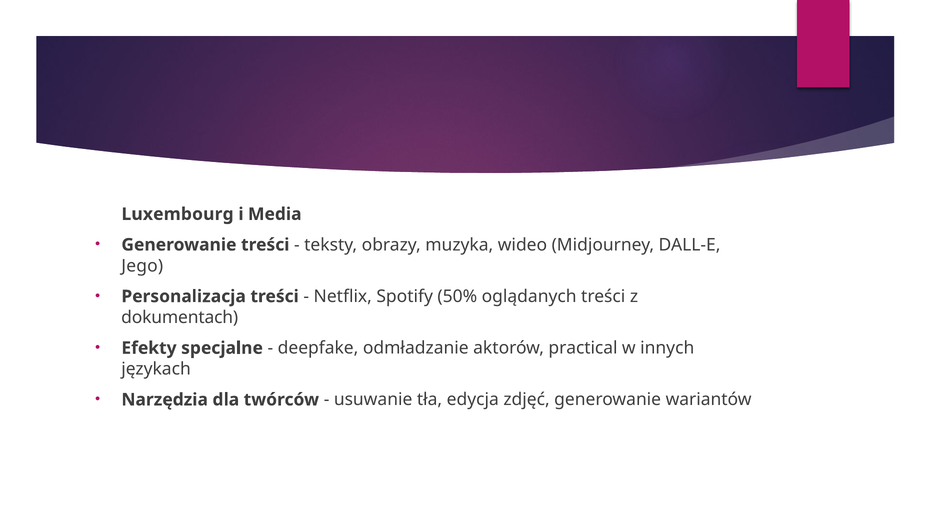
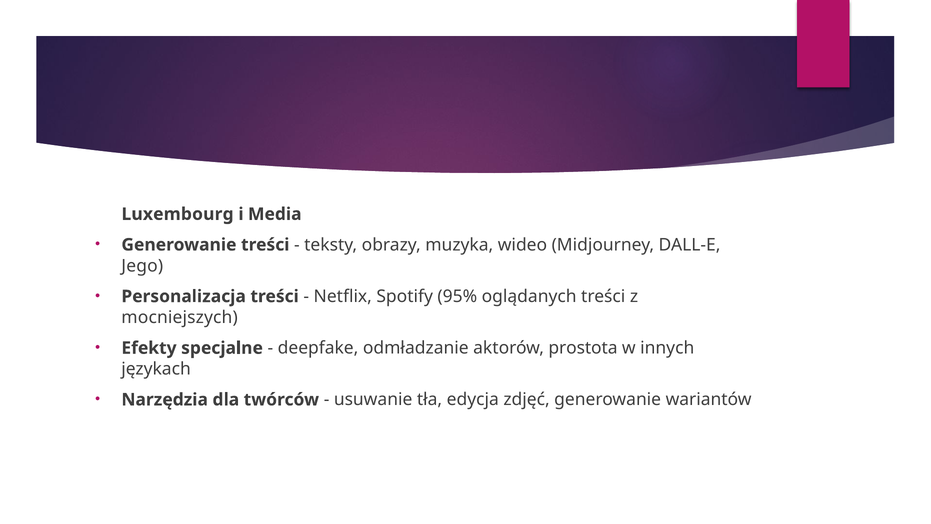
50%: 50% -> 95%
dokumentach: dokumentach -> mocniejszych
practical: practical -> prostota
